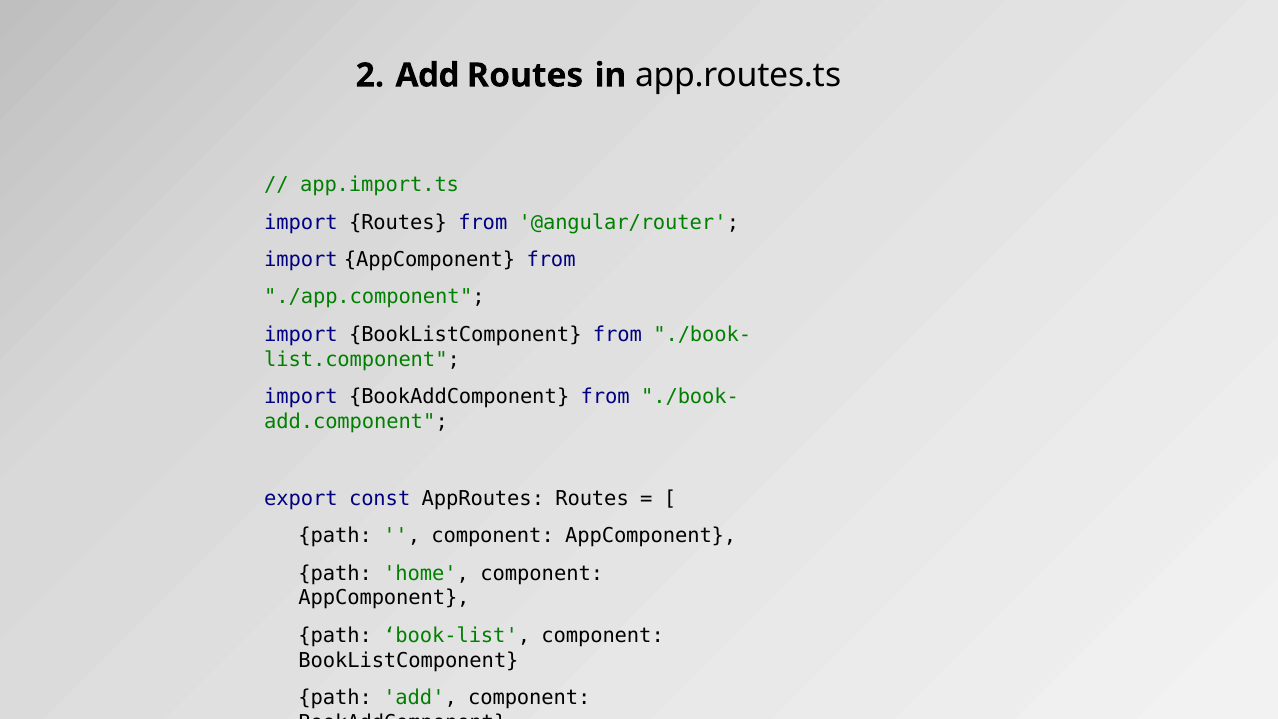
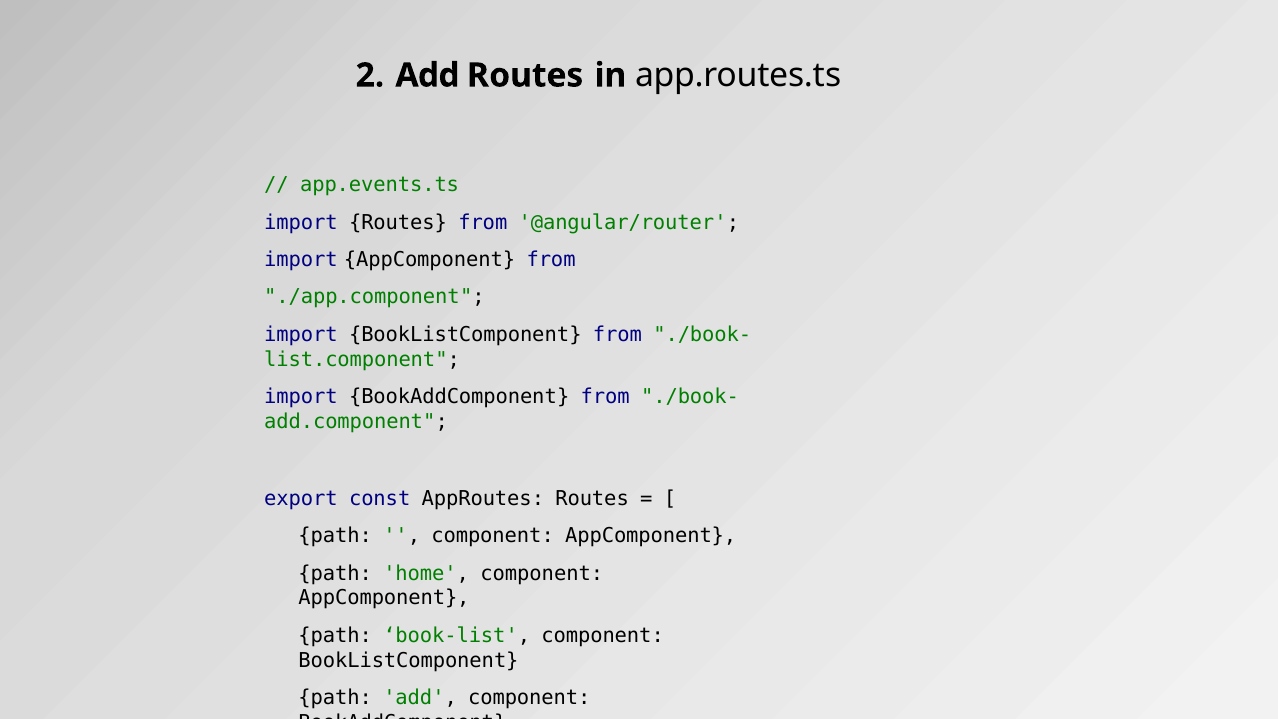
app.import.ts: app.import.ts -> app.events.ts
